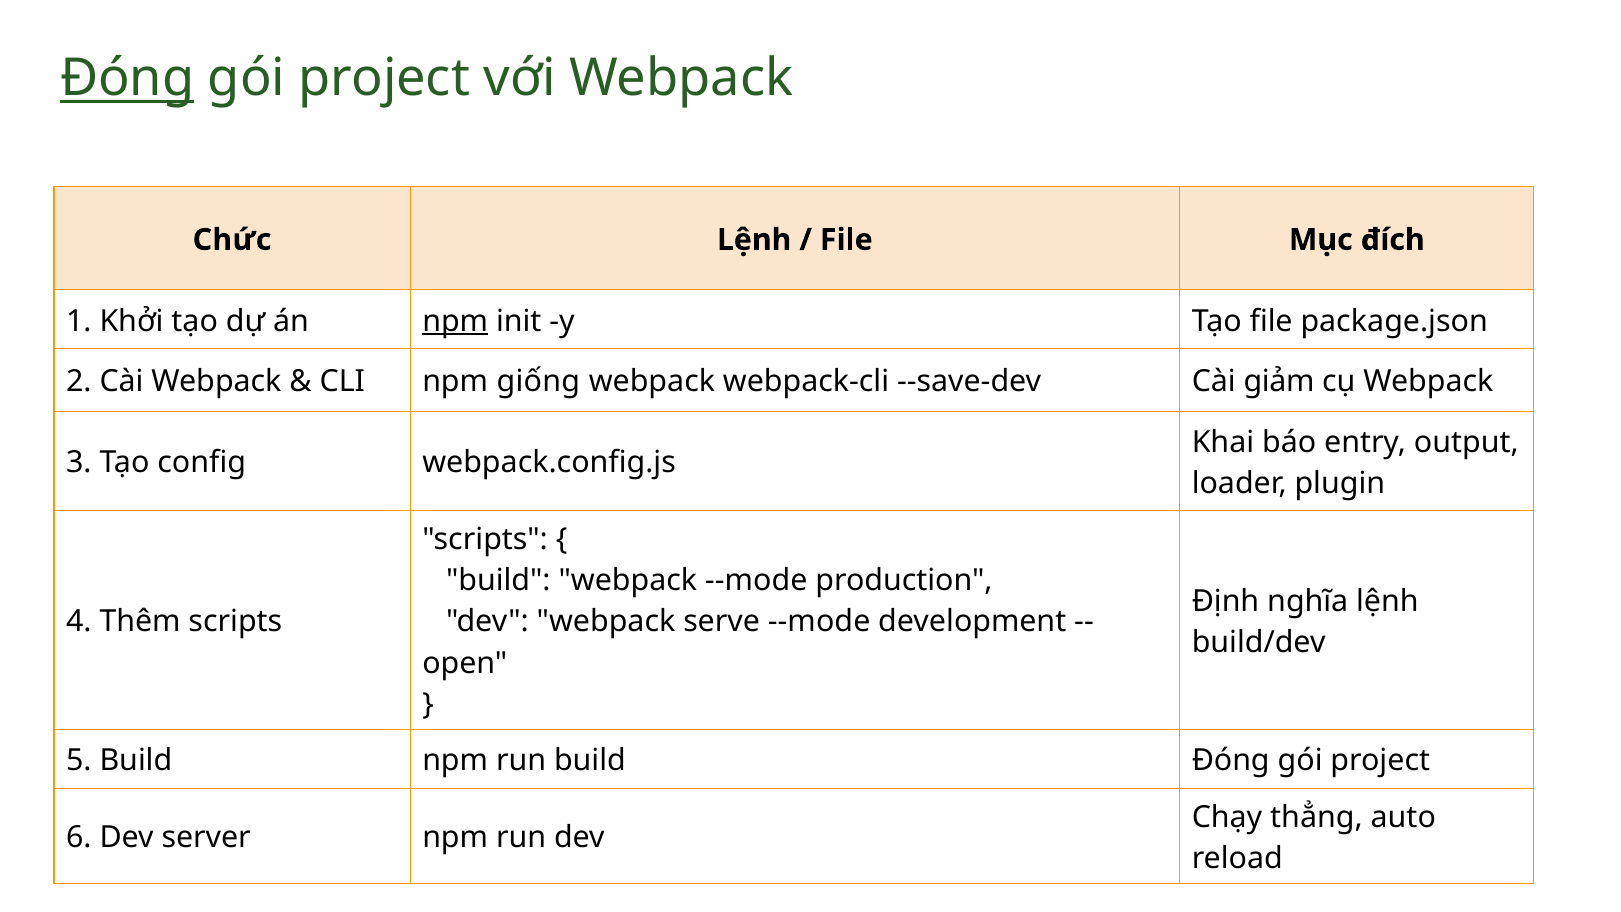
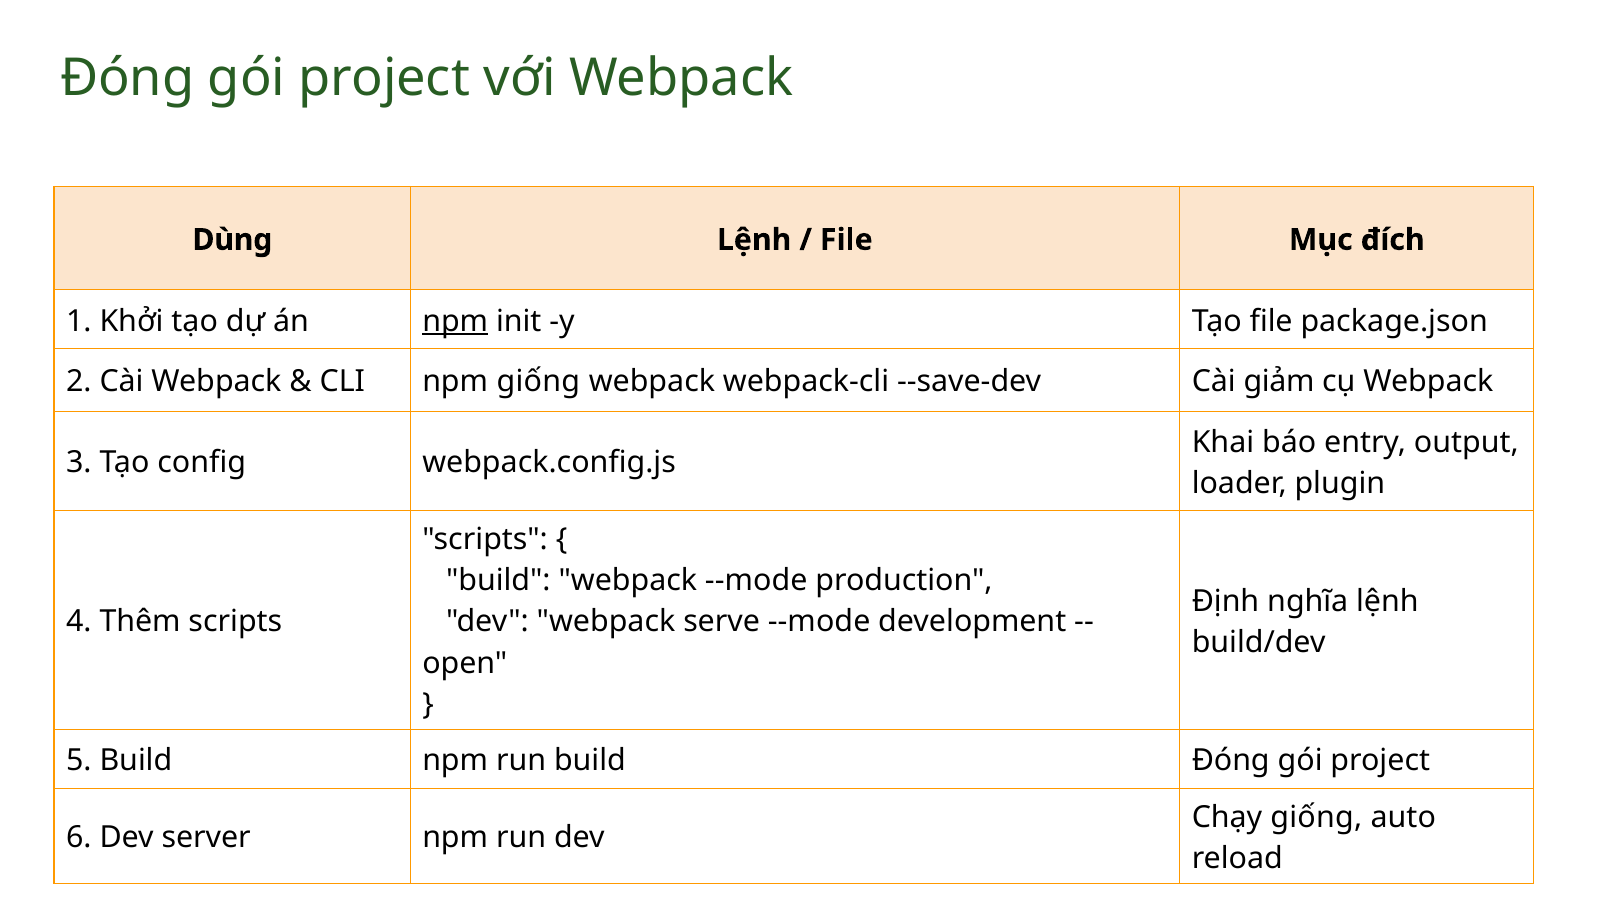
Đóng at (127, 79) underline: present -> none
Chức: Chức -> Dùng
Chạy thẳng: thẳng -> giống
